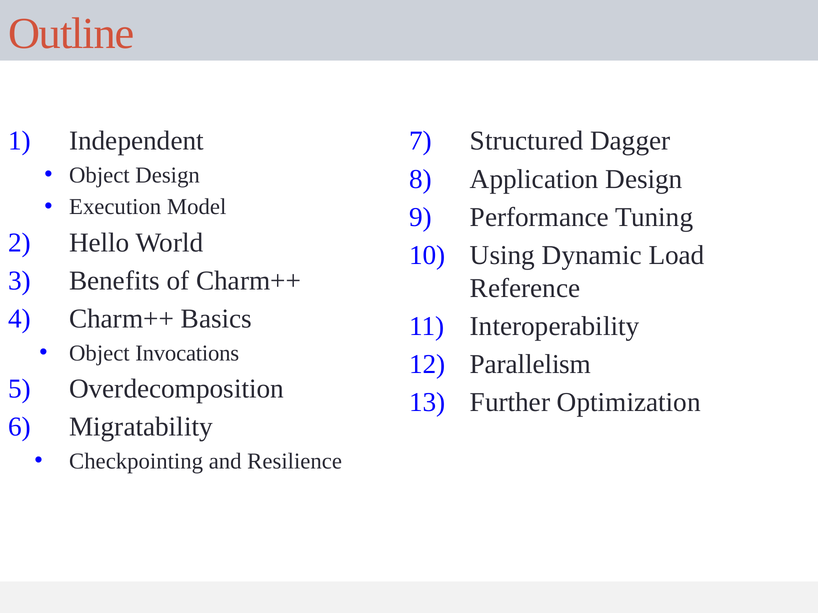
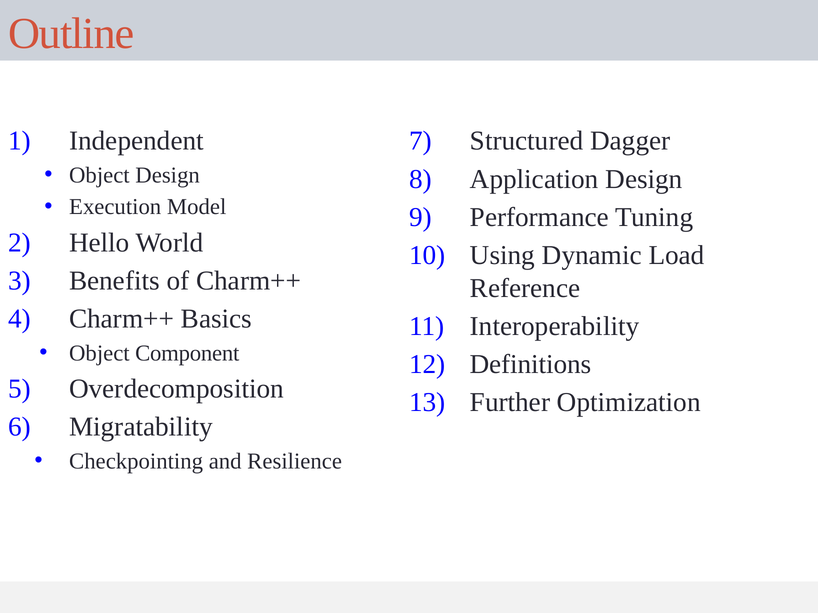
Invocations: Invocations -> Component
Parallelism: Parallelism -> Definitions
